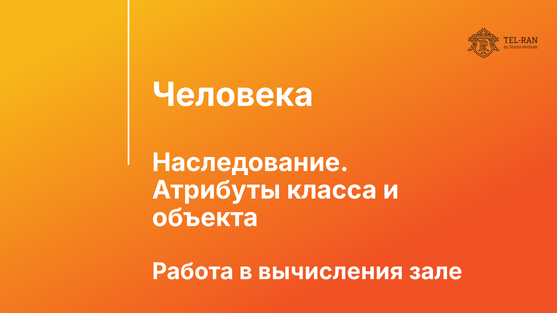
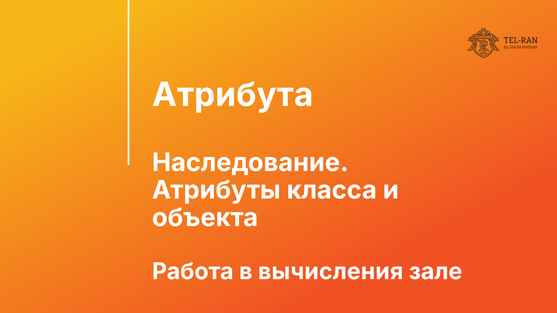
Человека: Человека -> Атрибута
